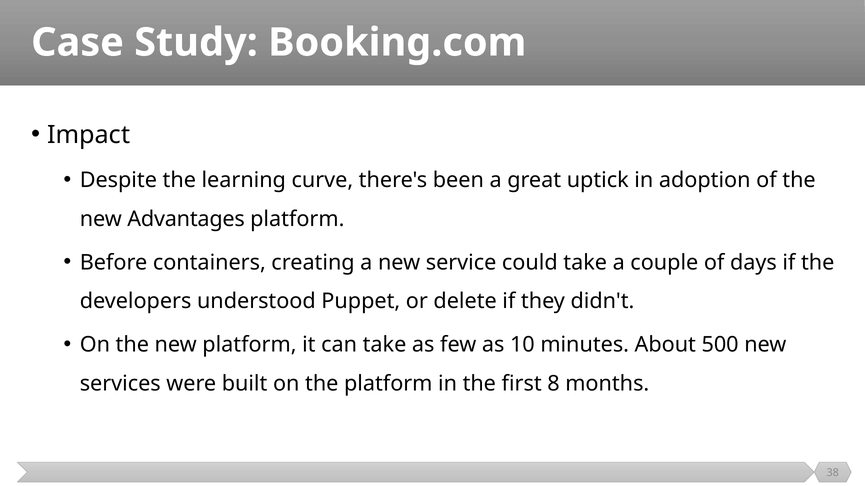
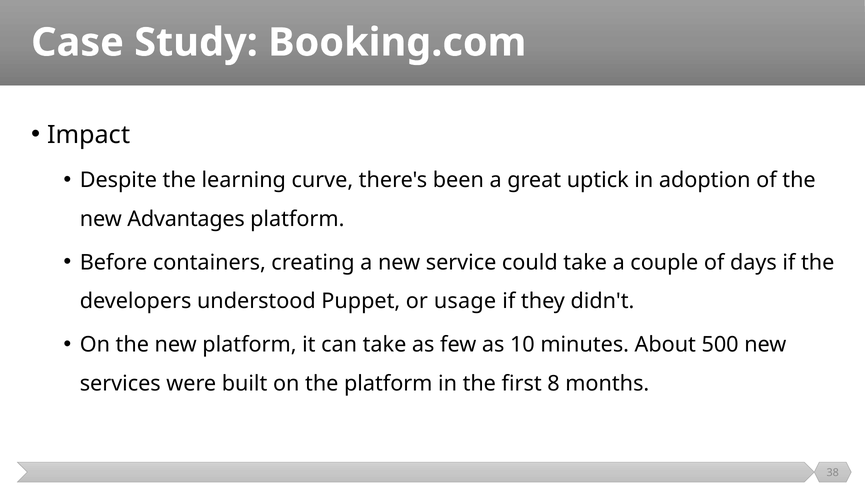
delete: delete -> usage
